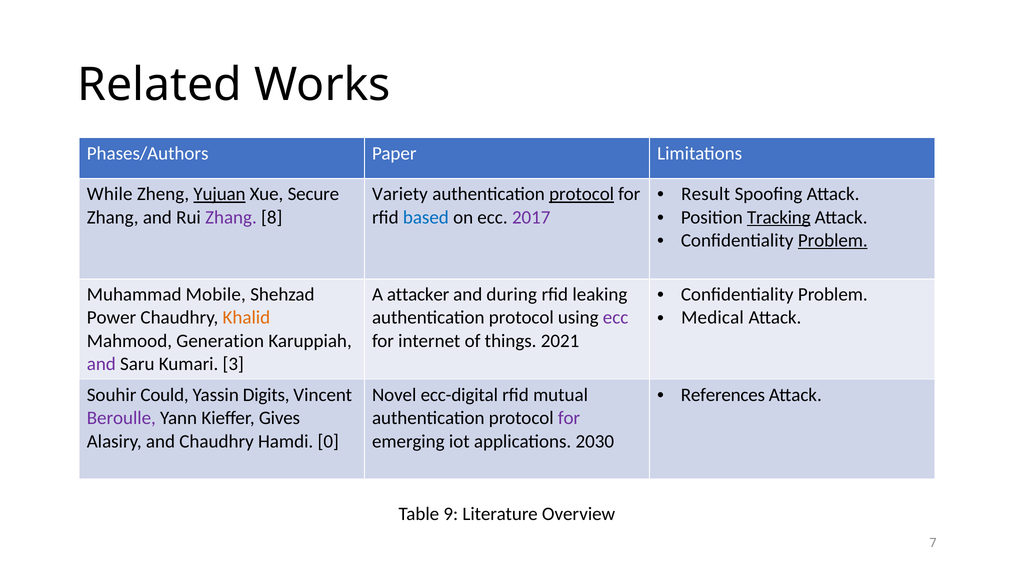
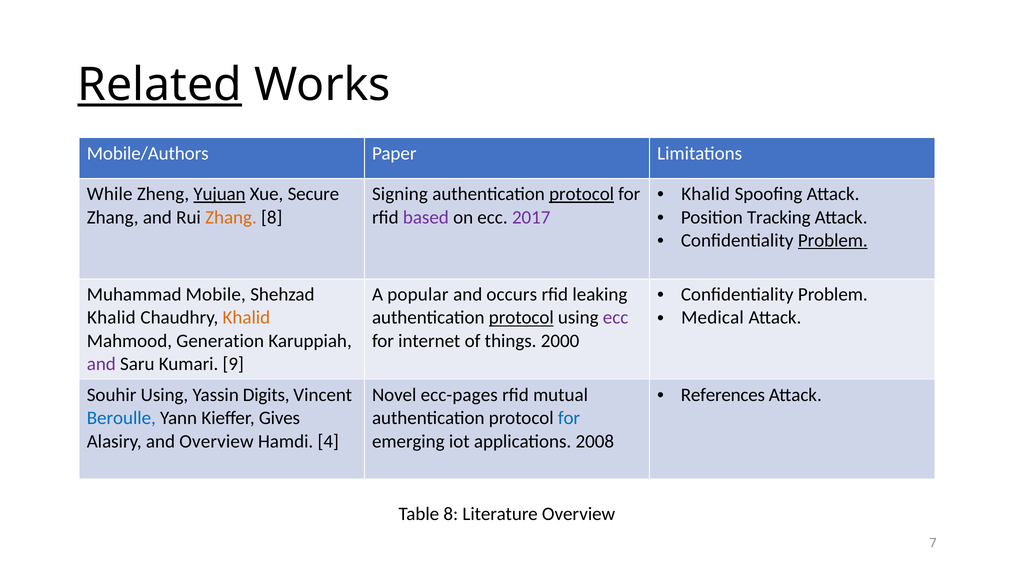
Related underline: none -> present
Phases/Authors: Phases/Authors -> Mobile/Authors
Result at (706, 194): Result -> Khalid
Variety: Variety -> Signing
Tracking underline: present -> none
Zhang at (231, 217) colour: purple -> orange
based colour: blue -> purple
attacker: attacker -> popular
during: during -> occurs
Power at (112, 318): Power -> Khalid
protocol at (521, 318) underline: none -> present
2021: 2021 -> 2000
3: 3 -> 9
Souhir Could: Could -> Using
ecc-digital: ecc-digital -> ecc-pages
Beroulle colour: purple -> blue
for at (569, 418) colour: purple -> blue
and Chaudhry: Chaudhry -> Overview
0: 0 -> 4
2030: 2030 -> 2008
Table 9: 9 -> 8
